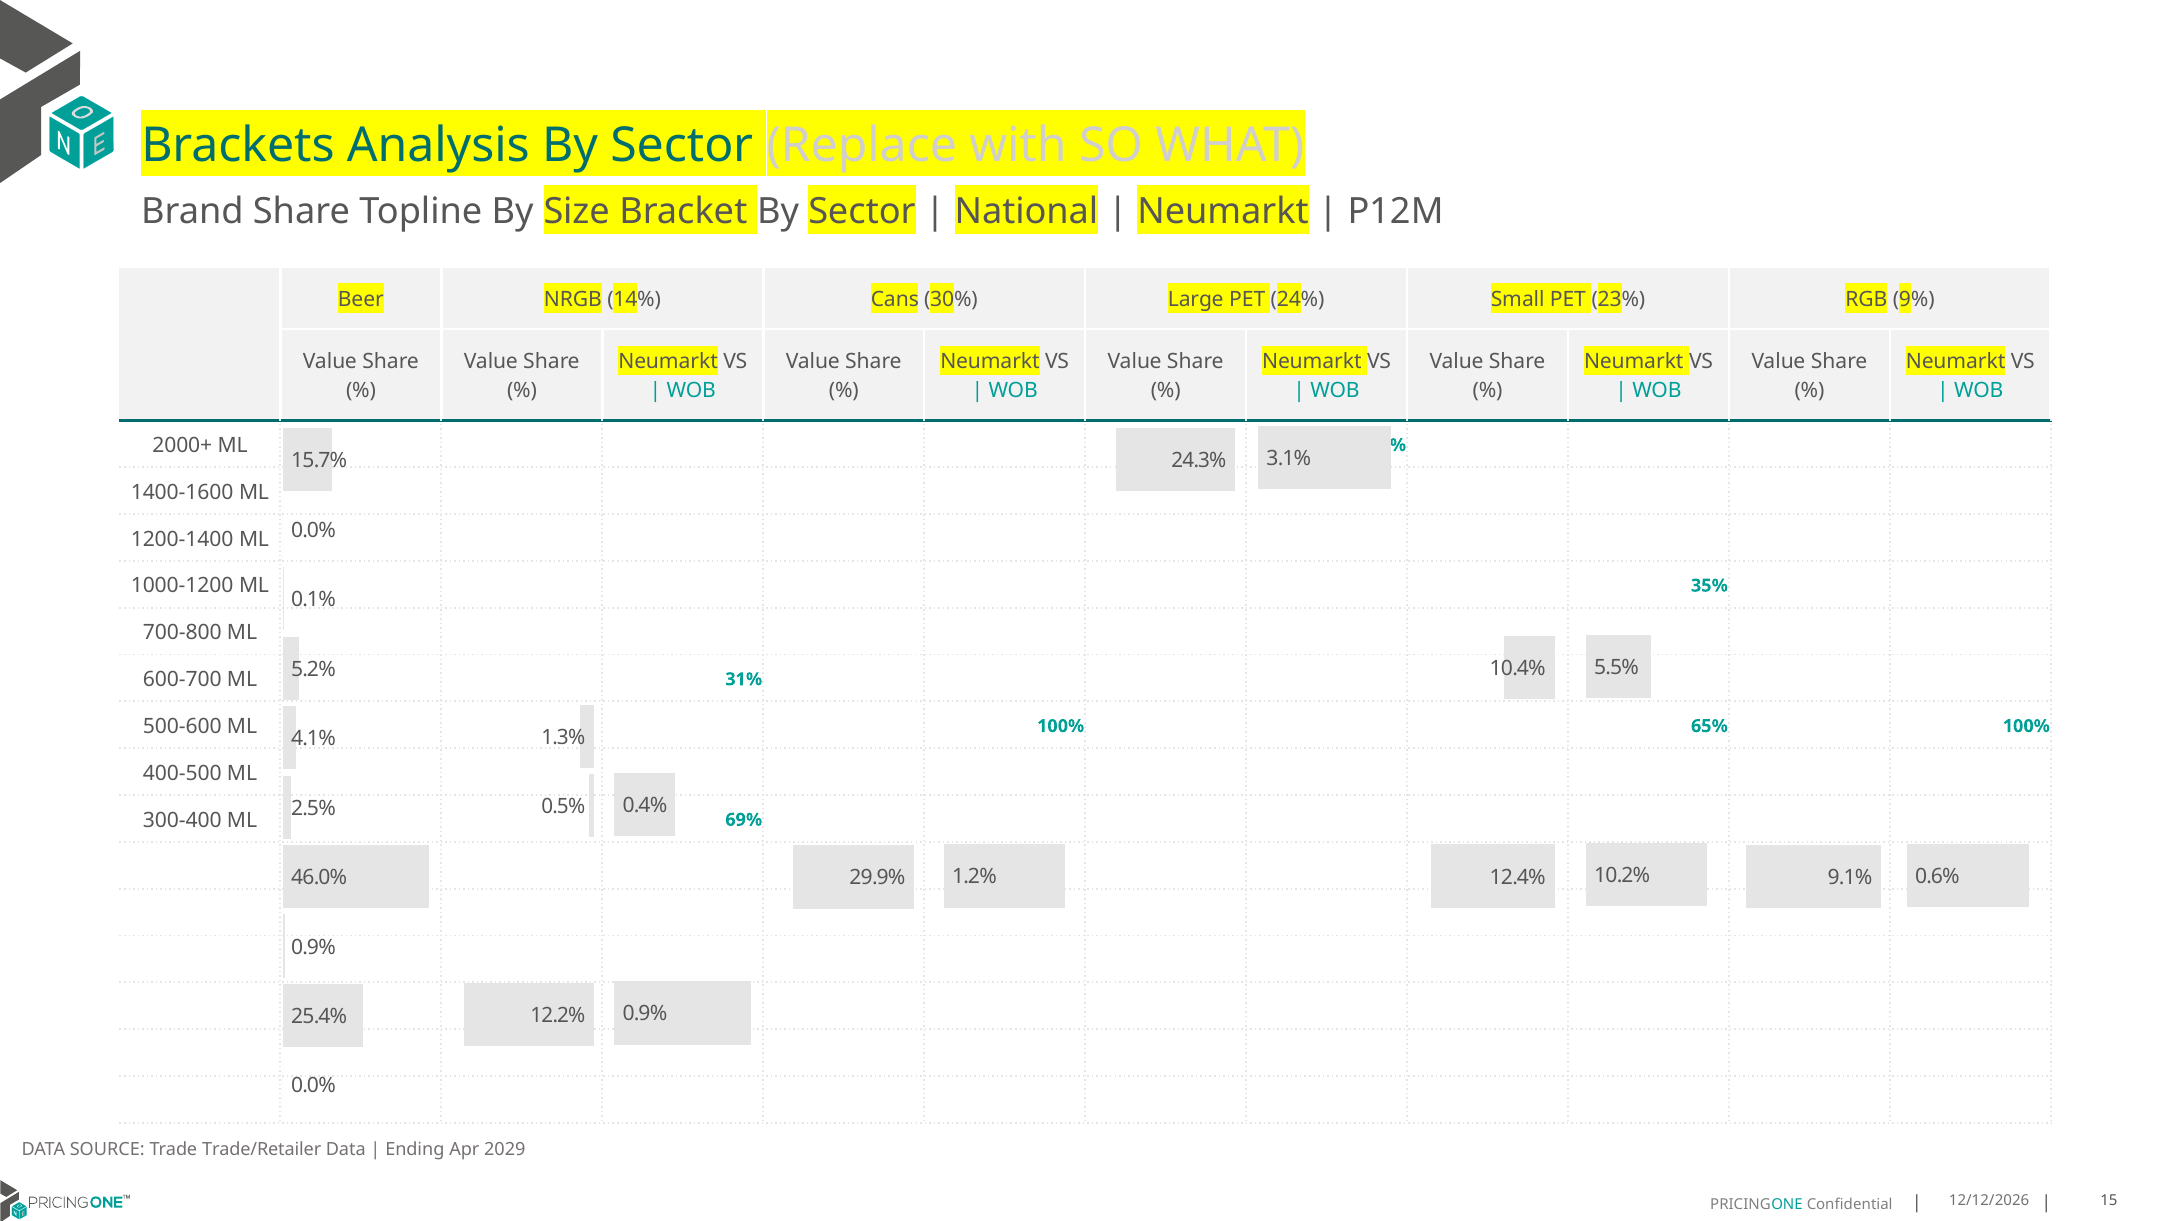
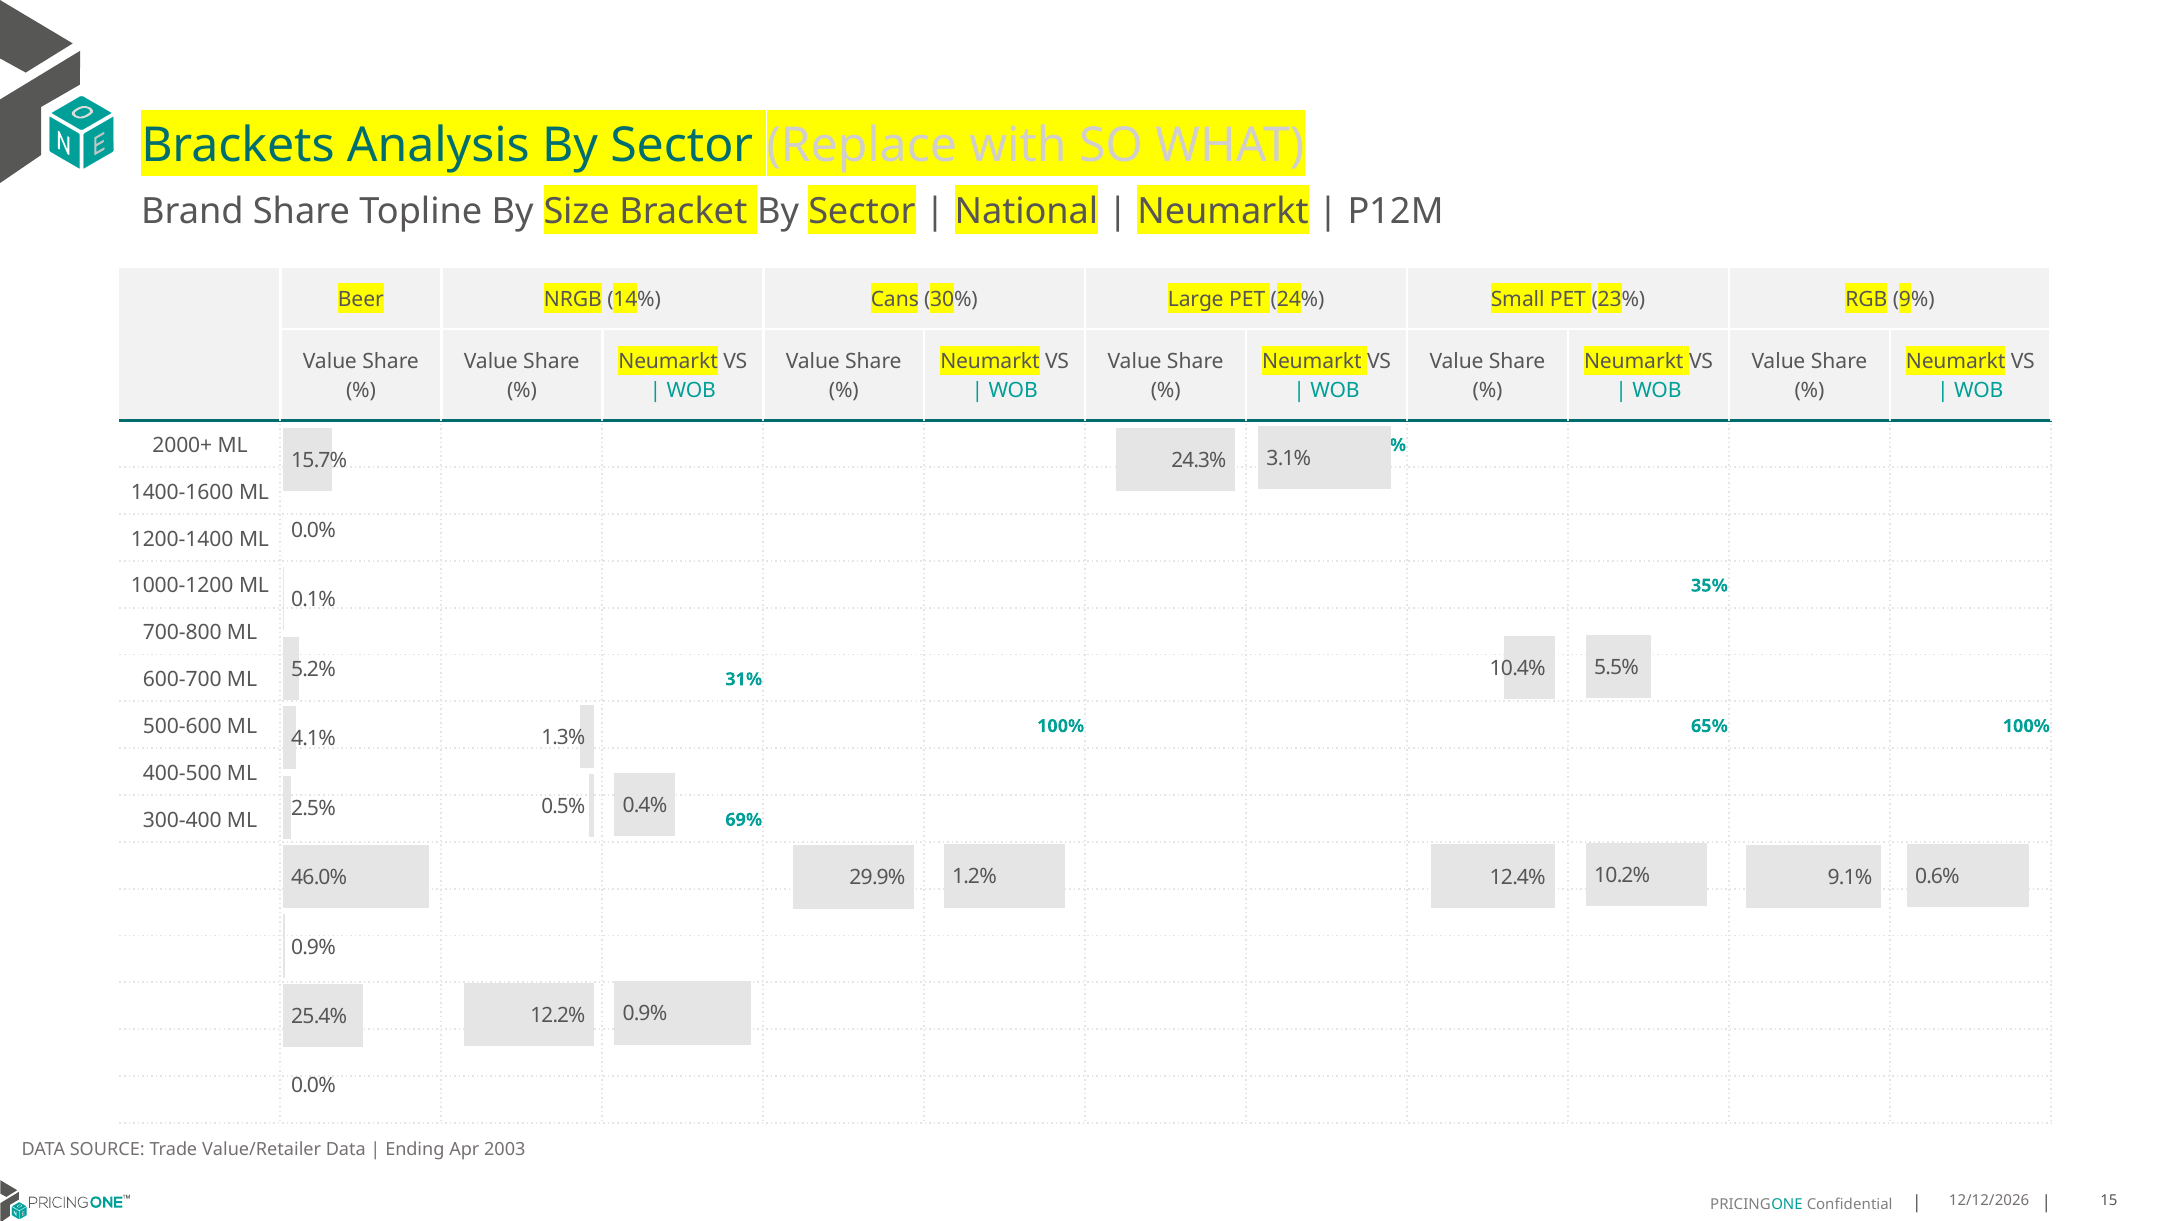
Trade/Retailer: Trade/Retailer -> Value/Retailer
2029: 2029 -> 2003
